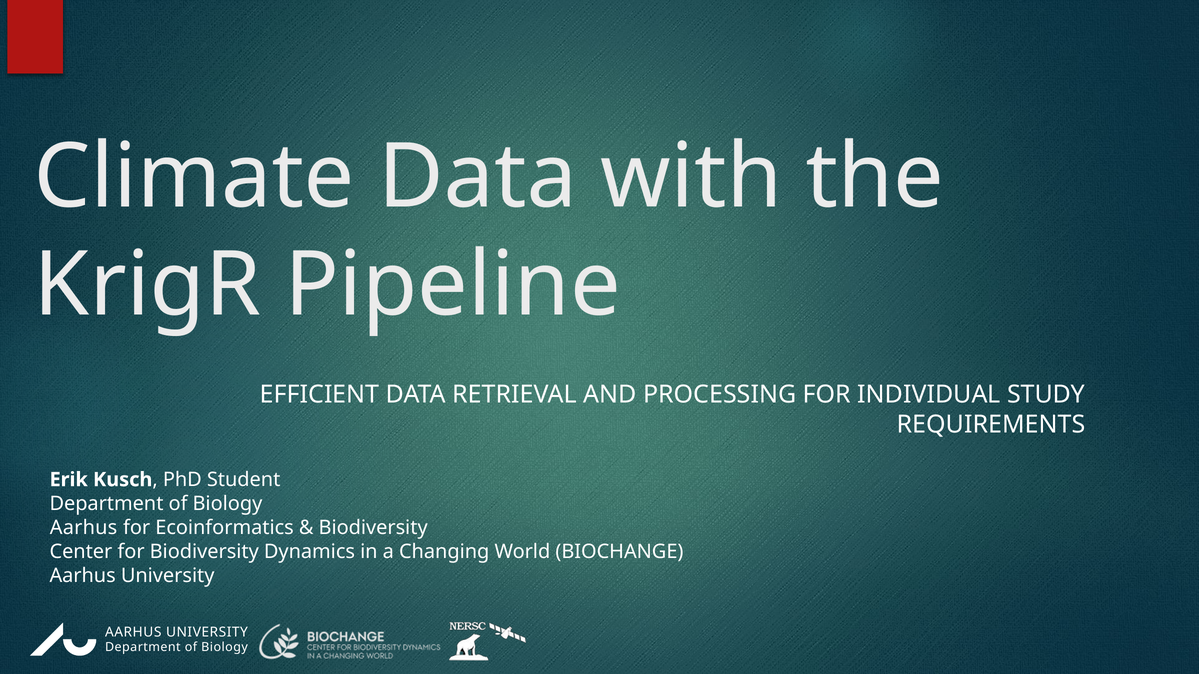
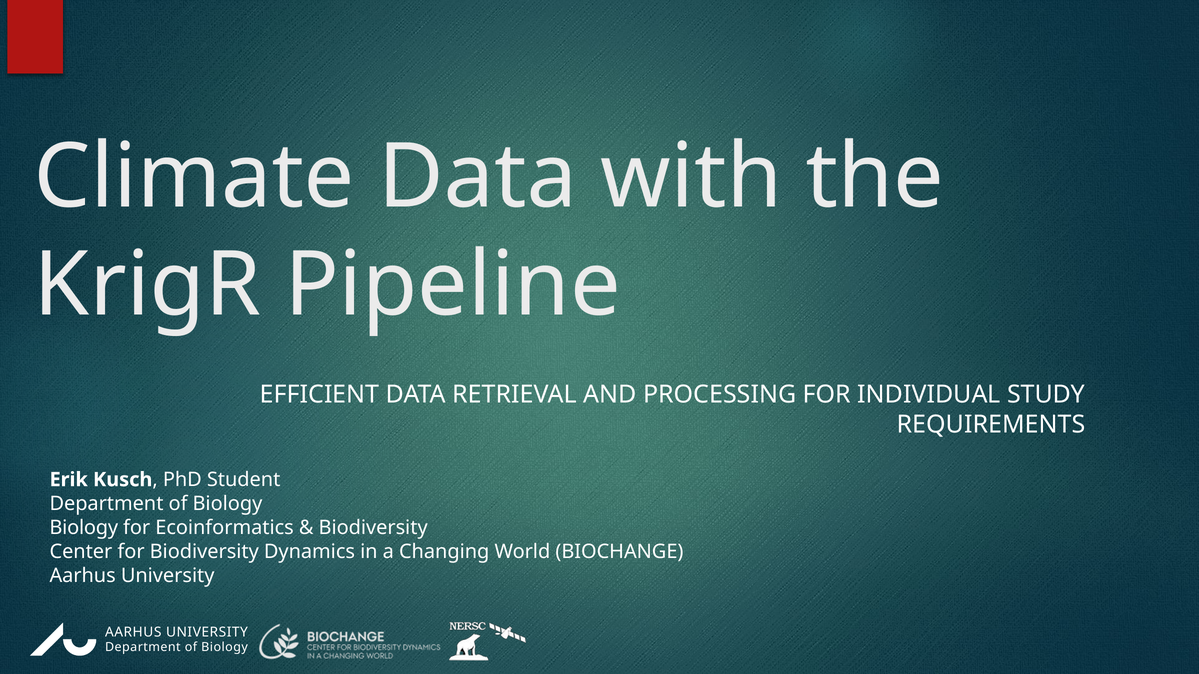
Aarhus at (84, 528): Aarhus -> Biology
